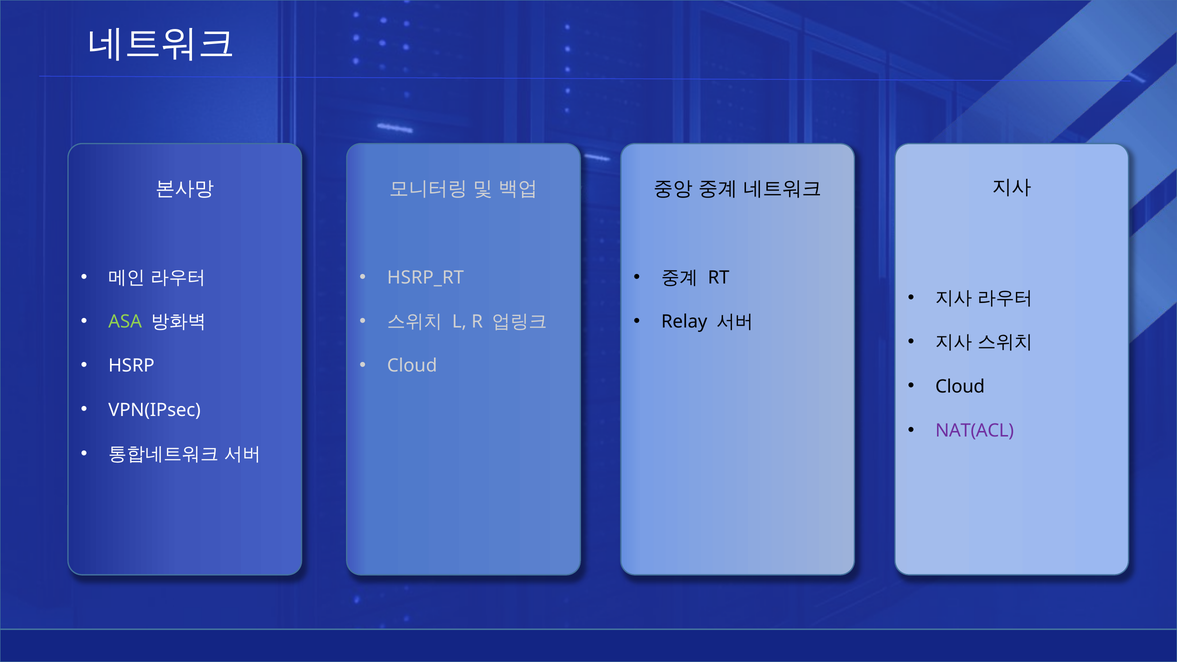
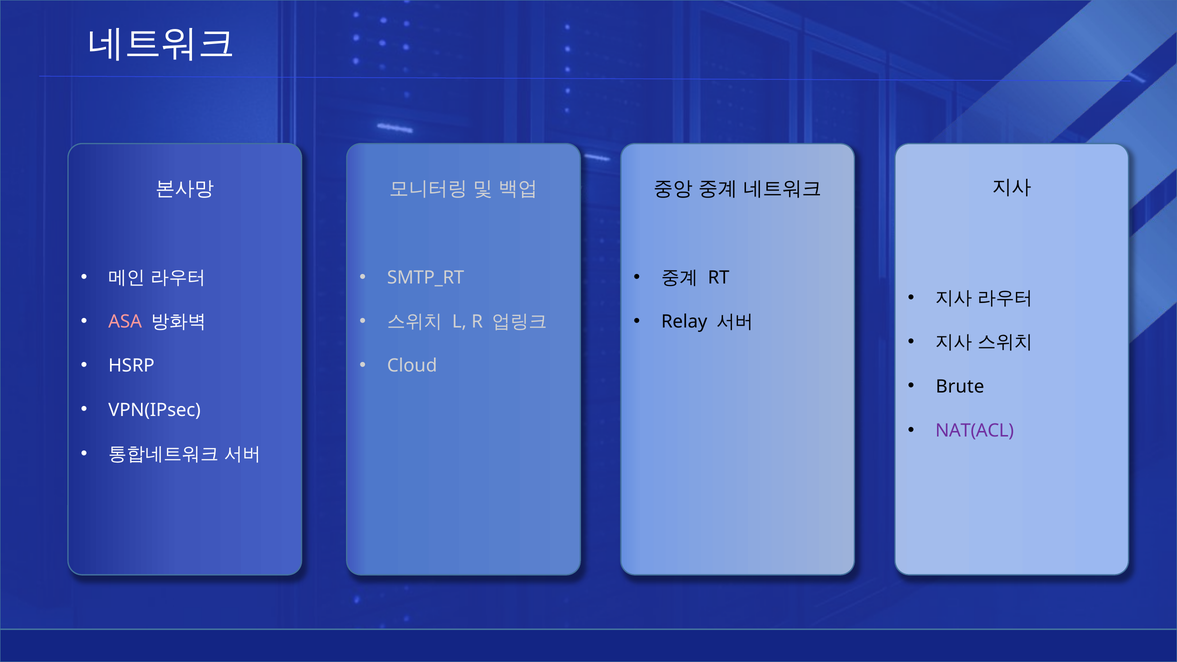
HSRP_RT: HSRP_RT -> SMTP_RT
ASA colour: light green -> pink
Cloud at (960, 387): Cloud -> Brute
